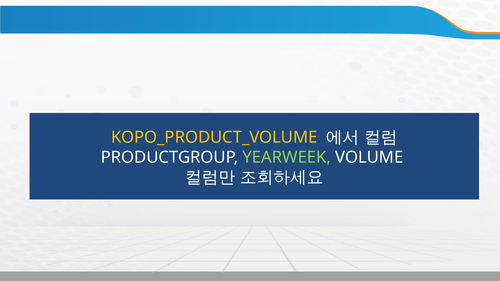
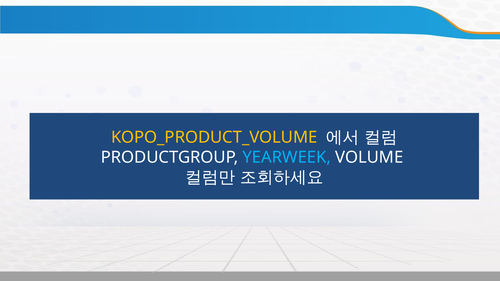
YEARWEEK colour: light green -> light blue
